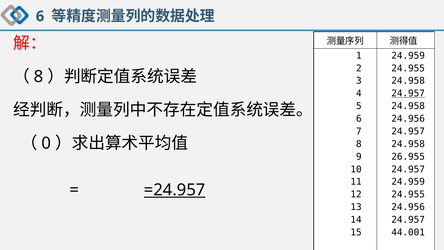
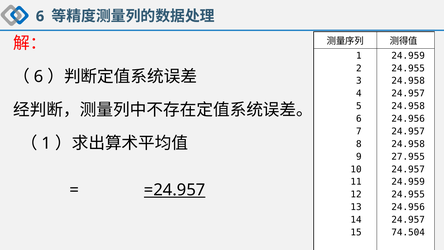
8 at (39, 77): 8 -> 6
24.957 at (408, 93) underline: present -> none
0 at (46, 143): 0 -> 1
26.955: 26.955 -> 27.955
44.001: 44.001 -> 74.504
